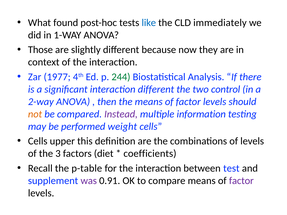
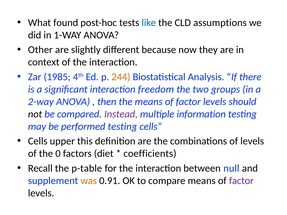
immediately: immediately -> assumptions
Those: Those -> Other
1977: 1977 -> 1985
244 colour: green -> orange
interaction different: different -> freedom
control: control -> groups
not colour: orange -> black
performed weight: weight -> testing
3: 3 -> 0
test: test -> null
was colour: purple -> orange
